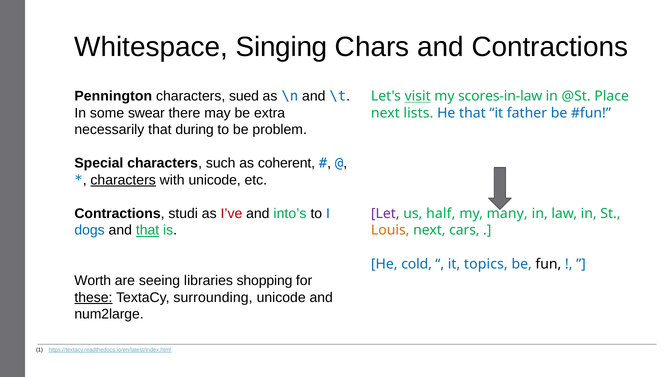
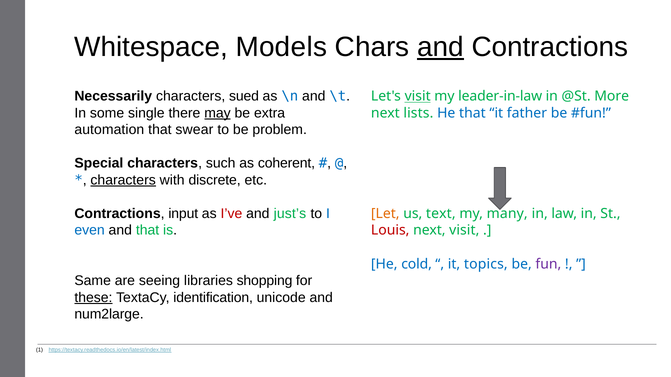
Singing: Singing -> Models
and at (440, 47) underline: none -> present
Pennington: Pennington -> Necessarily
scores-in-law: scores-in-law -> leader-in-law
Place: Place -> More
swear: swear -> single
may underline: none -> present
necessarily: necessarily -> automation
during: during -> swear
with unicode: unicode -> discrete
studi: studi -> input
into’s: into’s -> just’s
Let colour: purple -> orange
half: half -> text
dogs: dogs -> even
that at (148, 231) underline: present -> none
Louis colour: orange -> red
next cars: cars -> visit
fun colour: black -> purple
Worth: Worth -> Same
surrounding: surrounding -> identification
